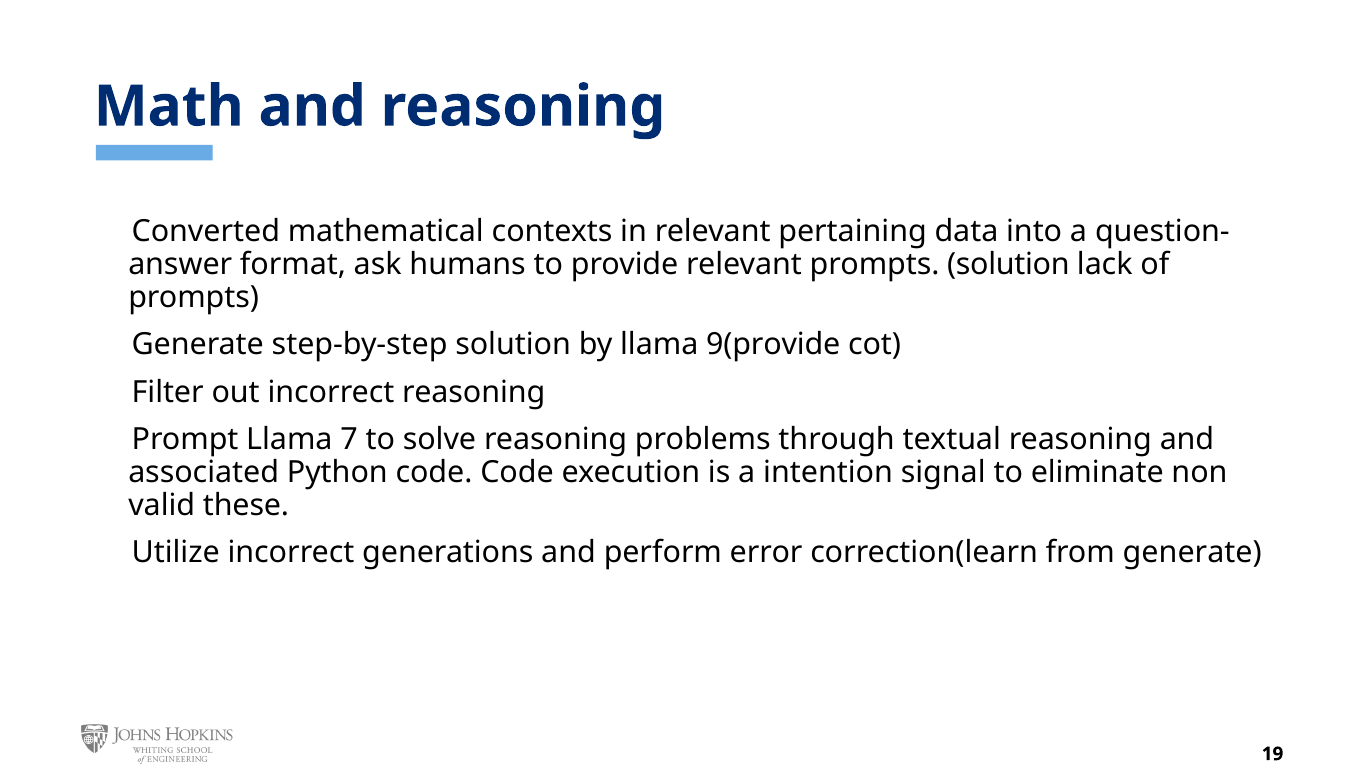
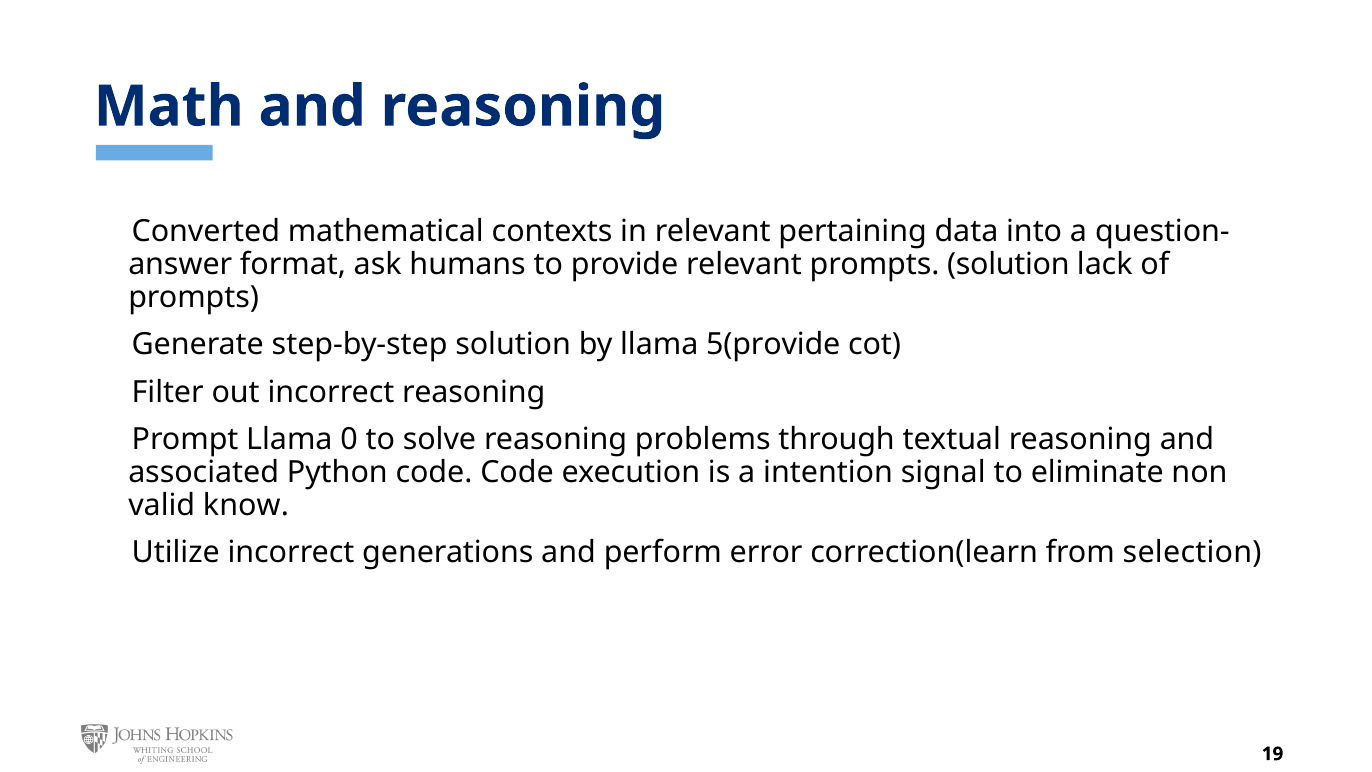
9(provide: 9(provide -> 5(provide
7: 7 -> 0
these: these -> know
generate: generate -> selection
